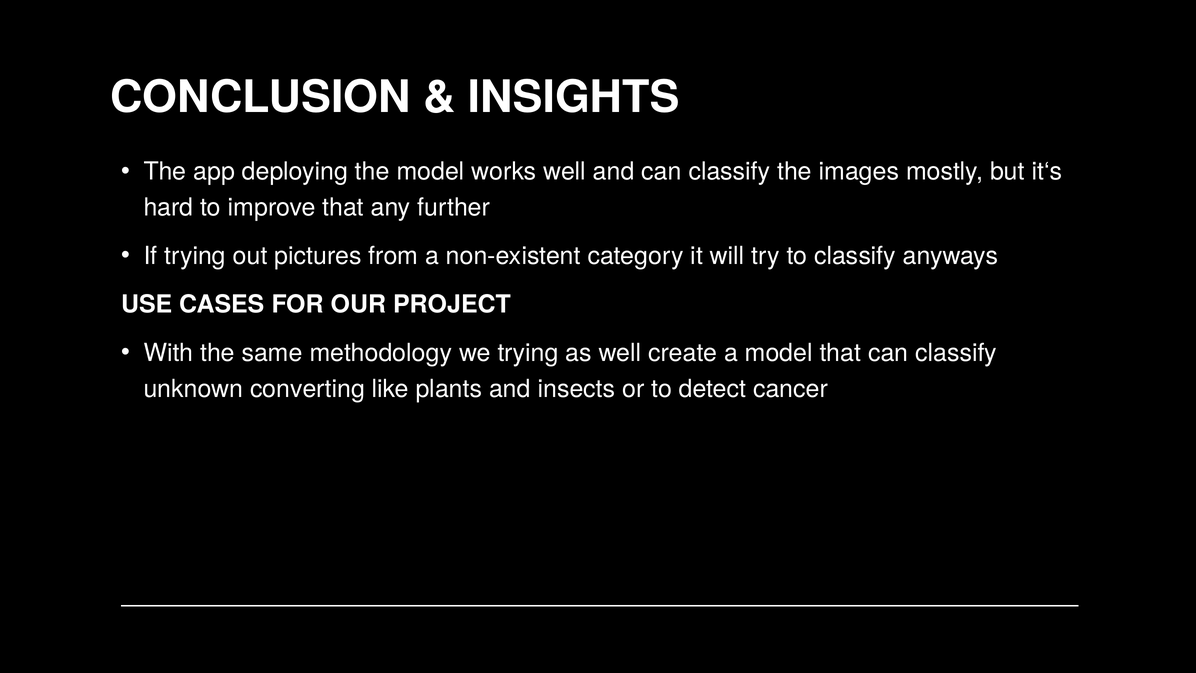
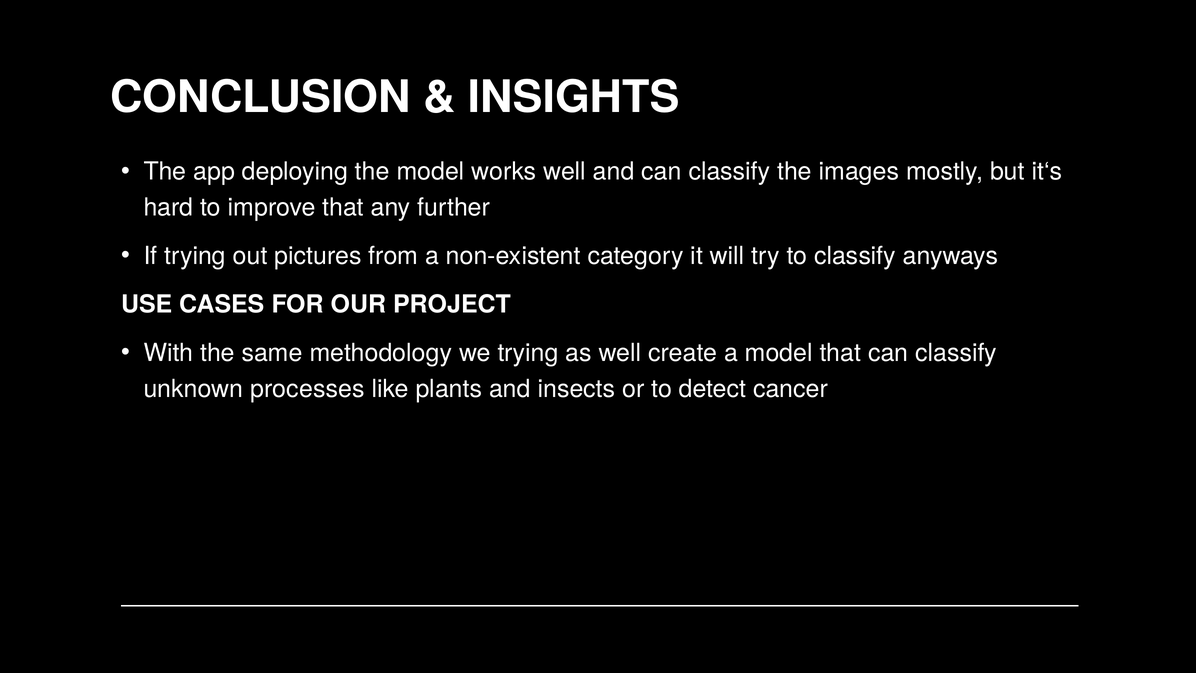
converting: converting -> processes
